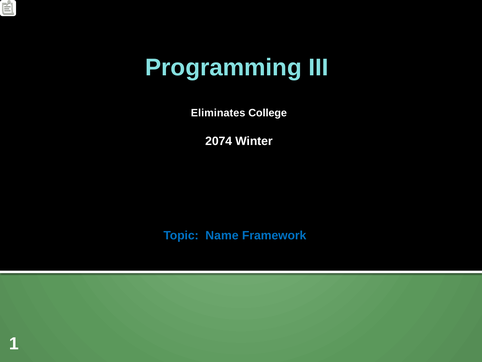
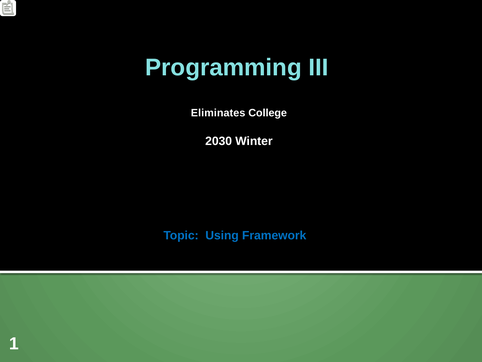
2074: 2074 -> 2030
Name: Name -> Using
